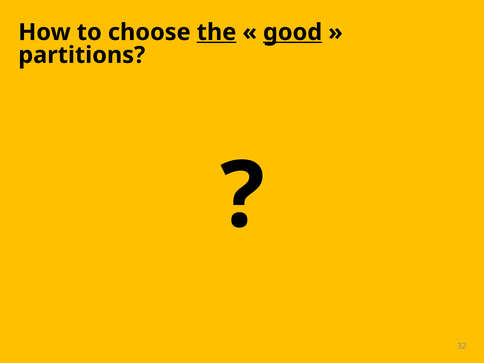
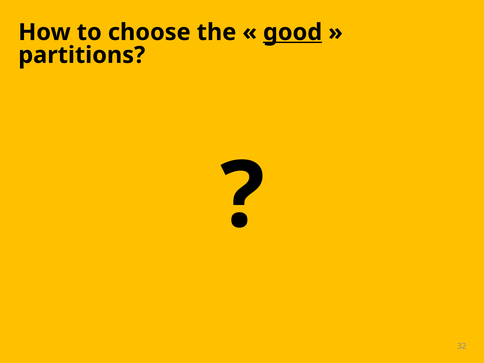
the underline: present -> none
